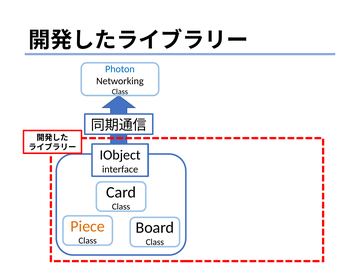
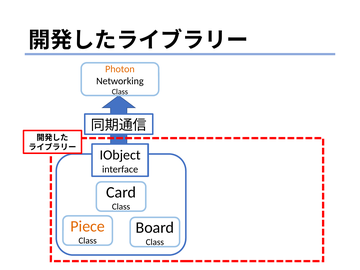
Photon colour: blue -> orange
